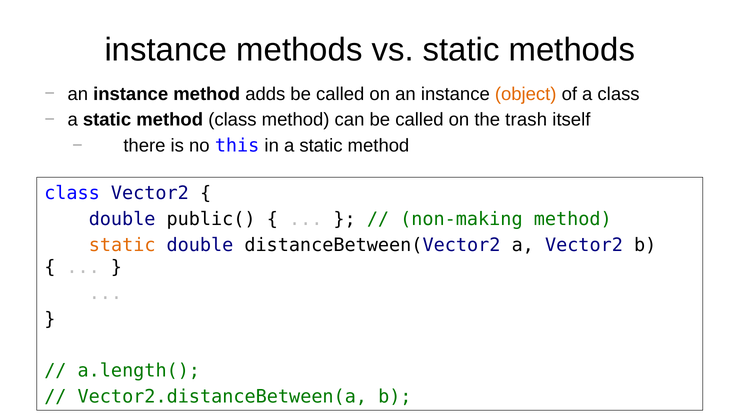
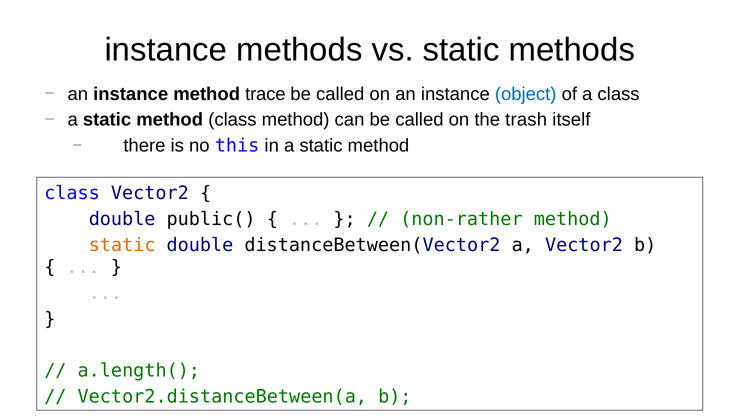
adds: adds -> trace
object colour: orange -> blue
non-making: non-making -> non-rather
